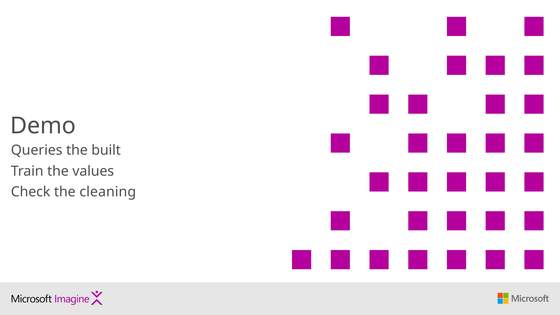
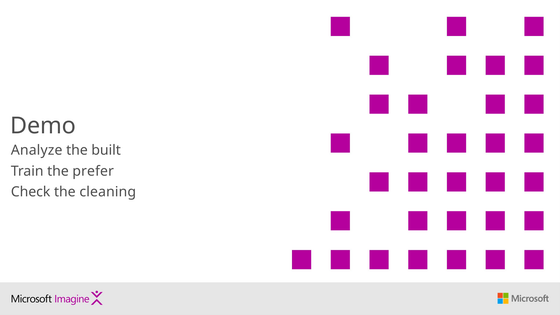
Queries: Queries -> Analyze
values: values -> prefer
